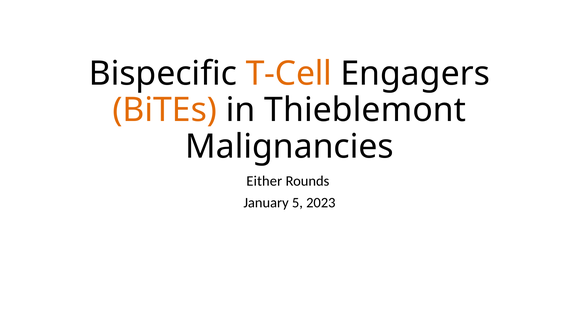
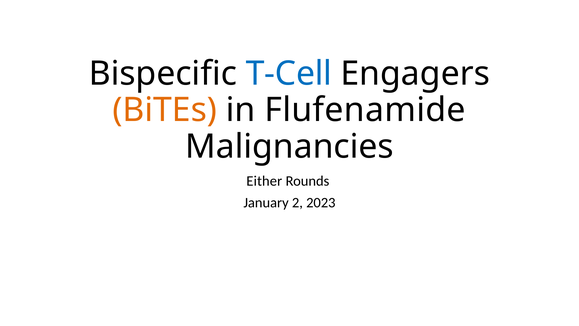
T-Cell colour: orange -> blue
Thieblemont: Thieblemont -> Flufenamide
5: 5 -> 2
